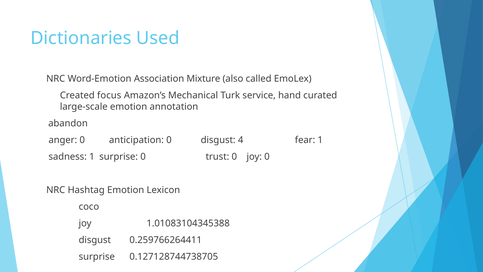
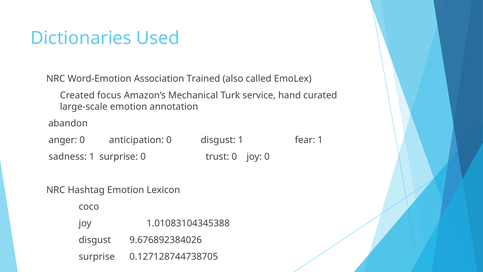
Mixture: Mixture -> Trained
disgust 4: 4 -> 1
0.259766264411: 0.259766264411 -> 9.676892384026
